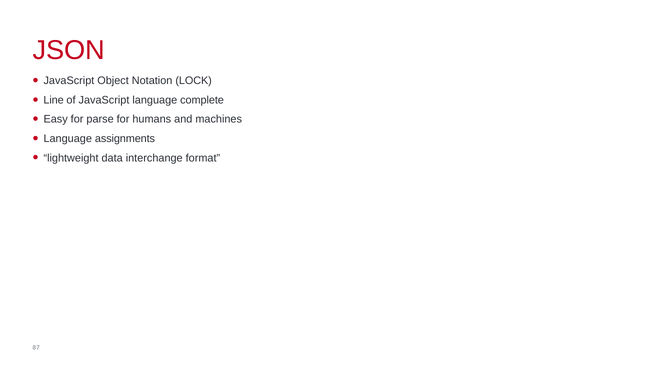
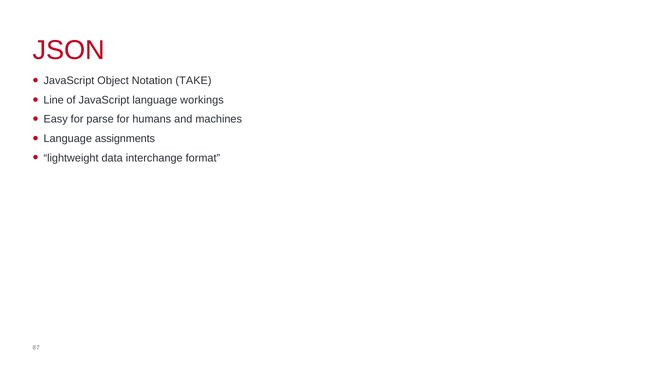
LOCK: LOCK -> TAKE
complete: complete -> workings
